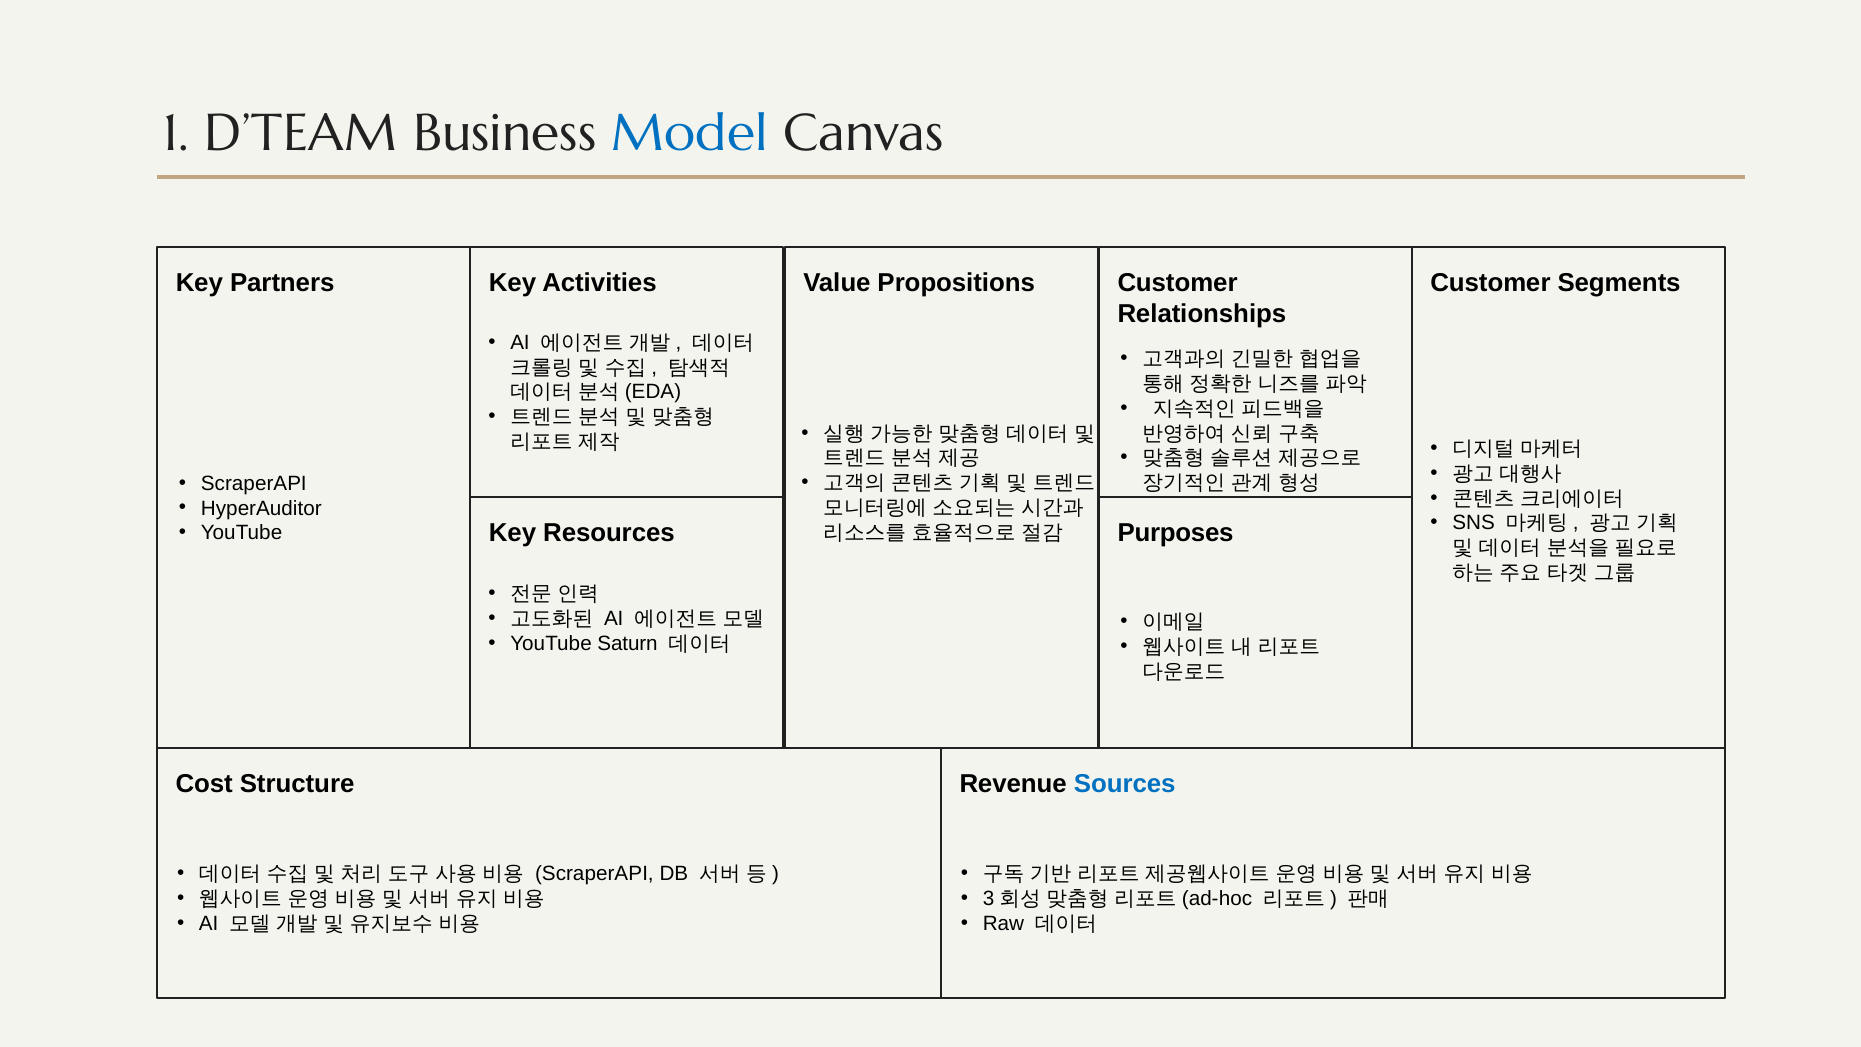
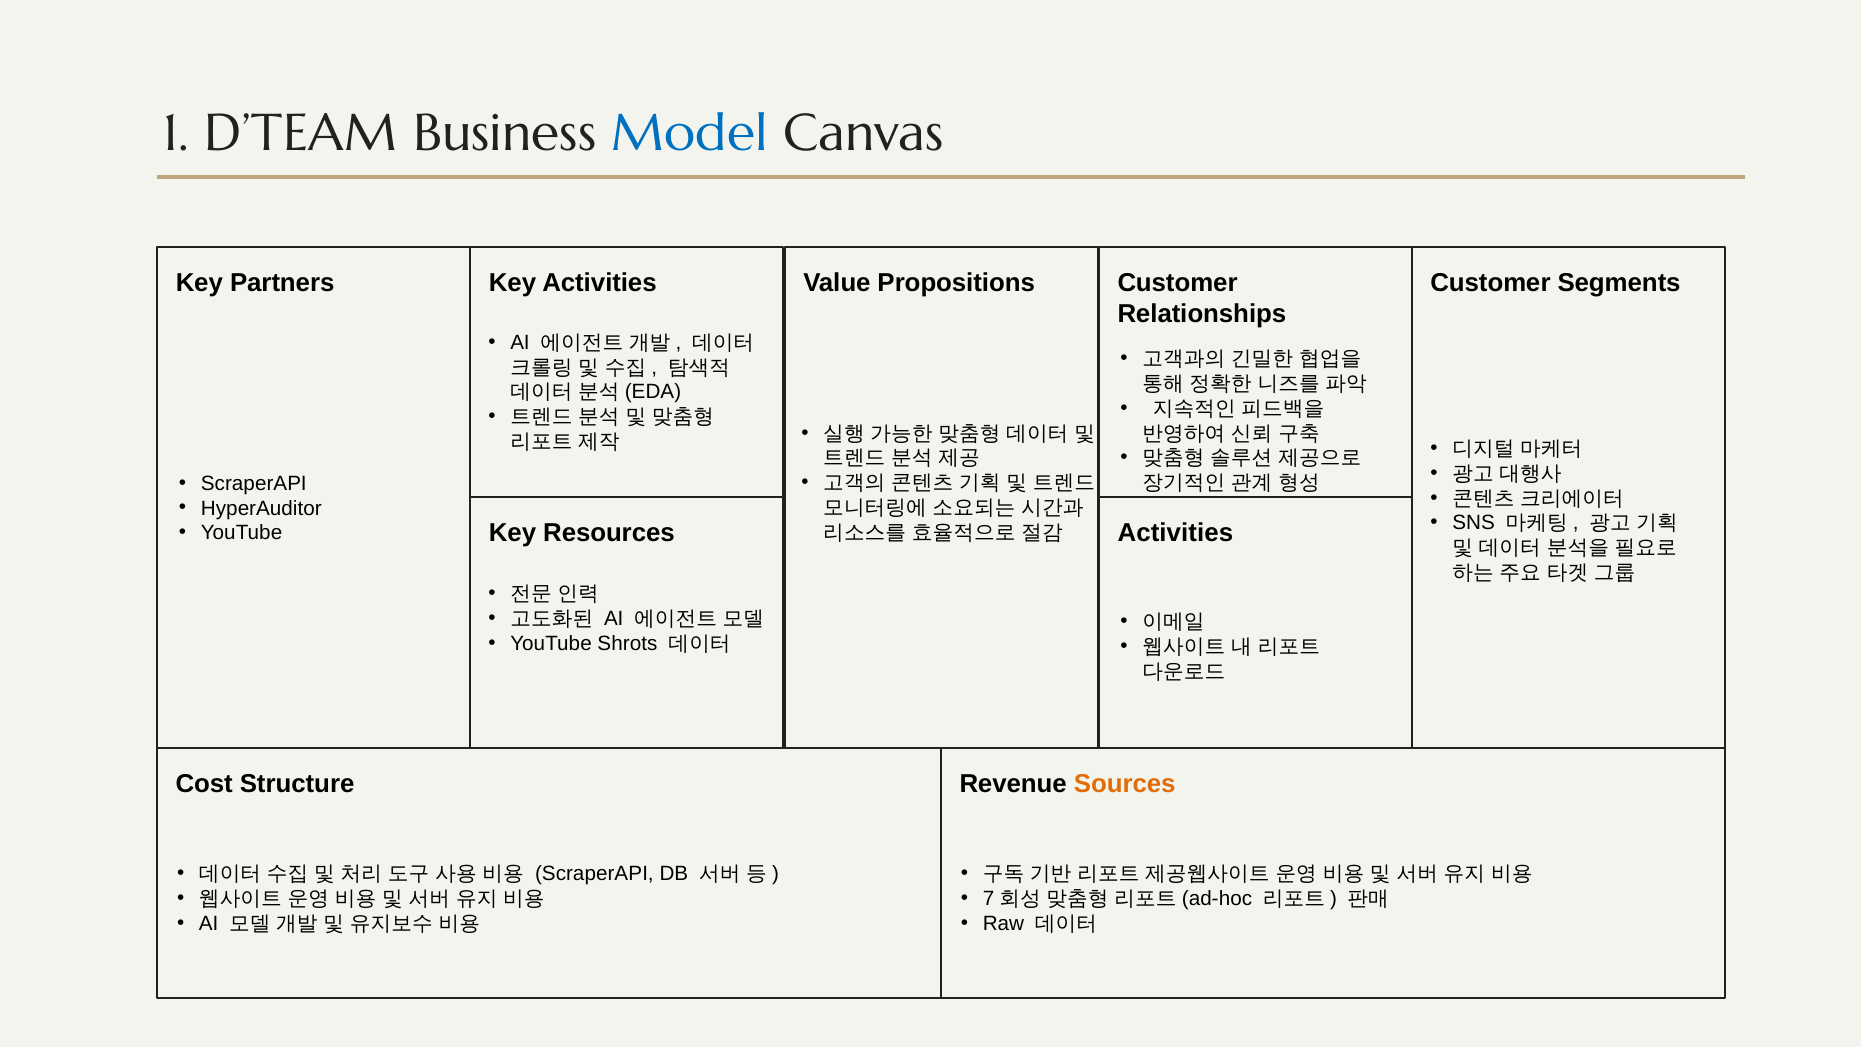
Purposes at (1176, 533): Purposes -> Activities
Saturn: Saturn -> Shrots
Sources colour: blue -> orange
3: 3 -> 7
